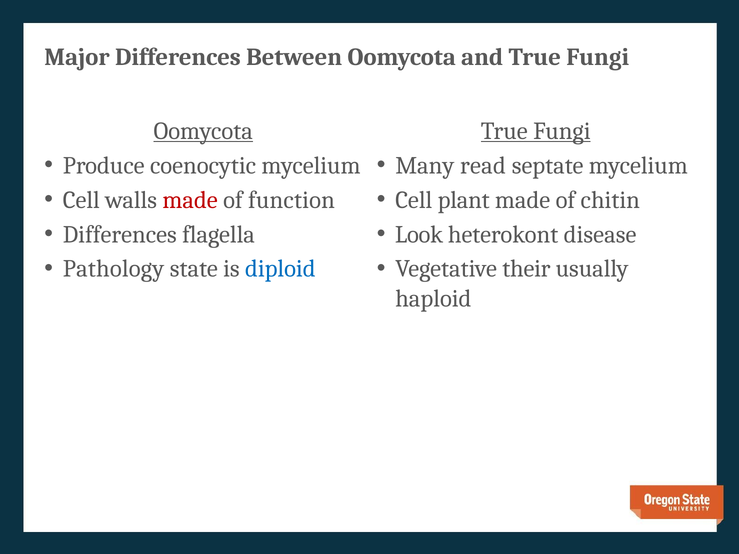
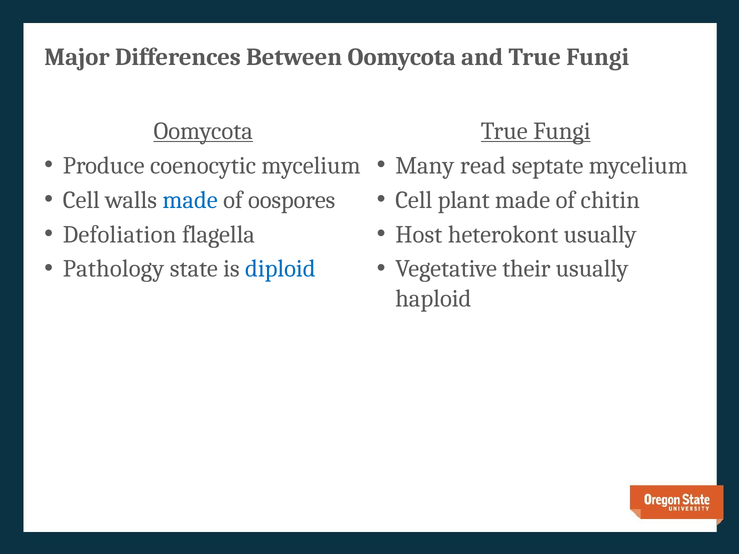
made at (190, 200) colour: red -> blue
function: function -> oospores
Differences at (120, 234): Differences -> Defoliation
Look: Look -> Host
heterokont disease: disease -> usually
